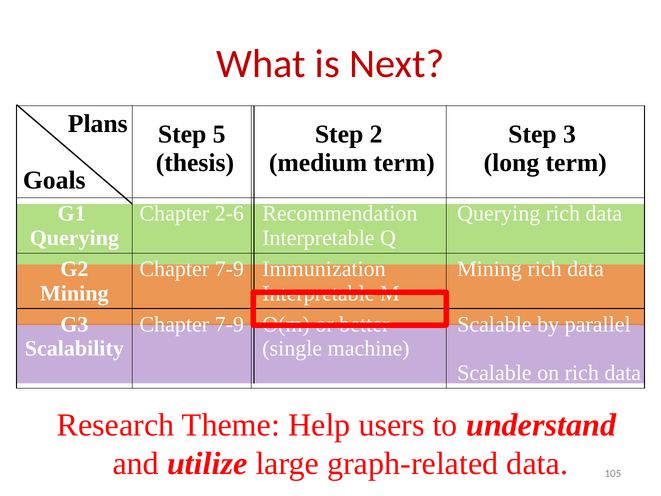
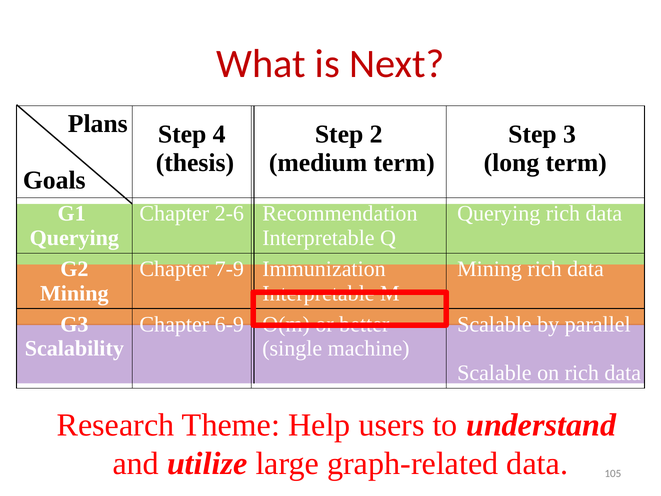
5: 5 -> 4
7-9 at (229, 324): 7-9 -> 6-9
